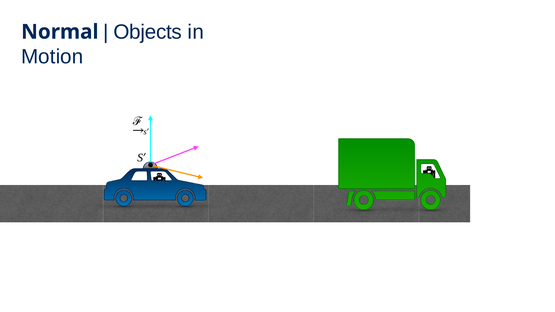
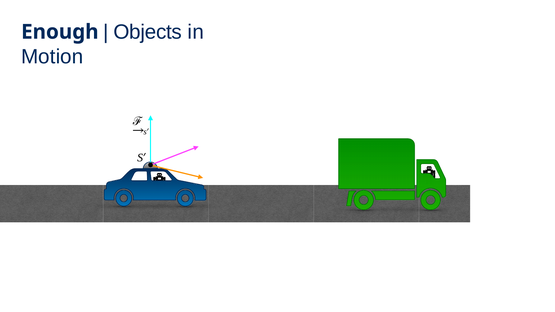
Normal: Normal -> Enough
